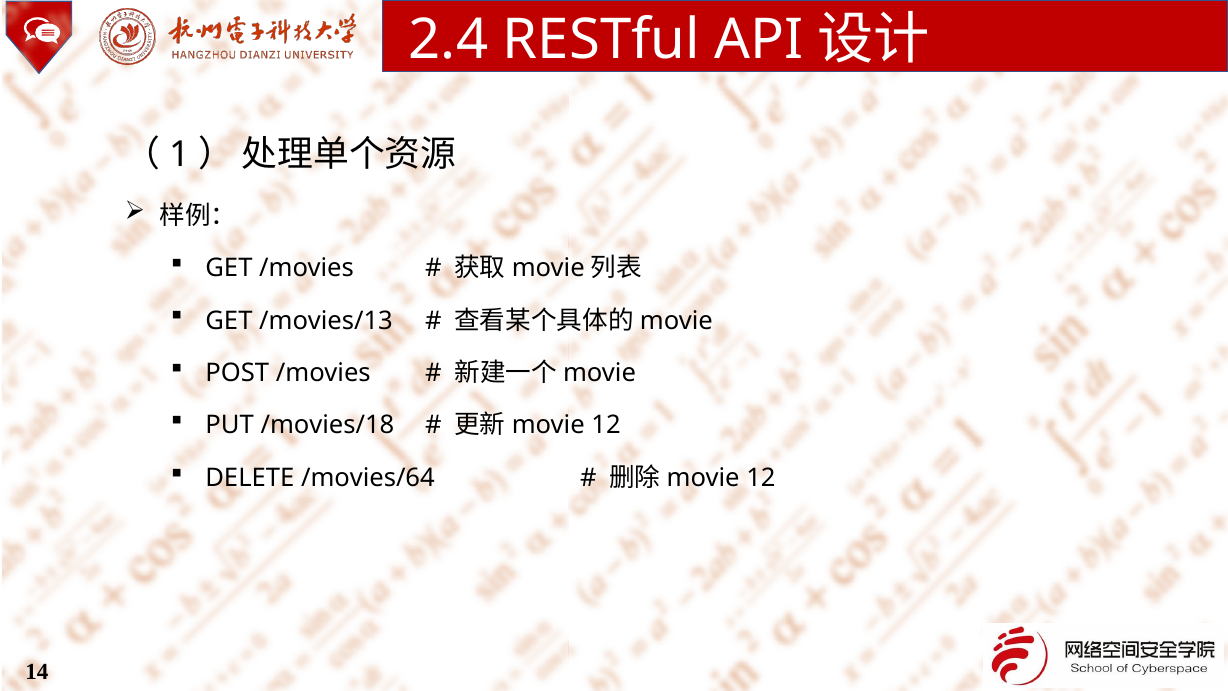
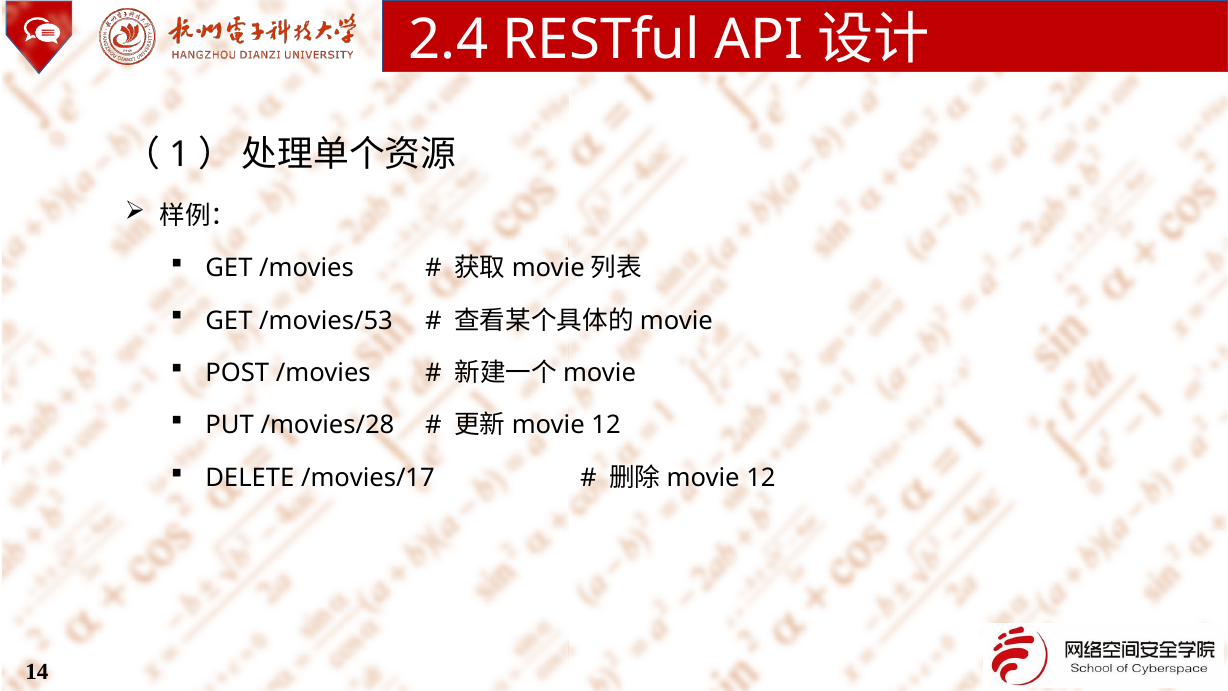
/movies/13: /movies/13 -> /movies/53
/movies/18: /movies/18 -> /movies/28
/movies/64: /movies/64 -> /movies/17
